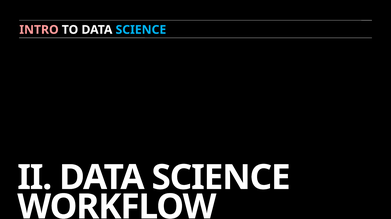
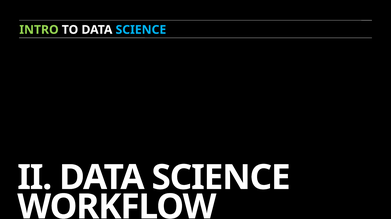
INTRO colour: pink -> light green
